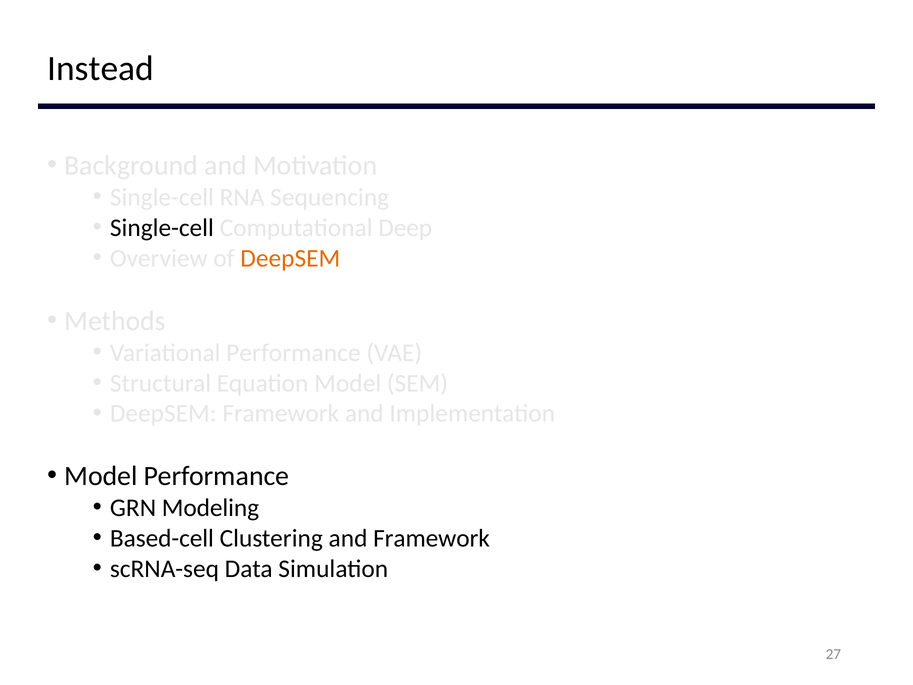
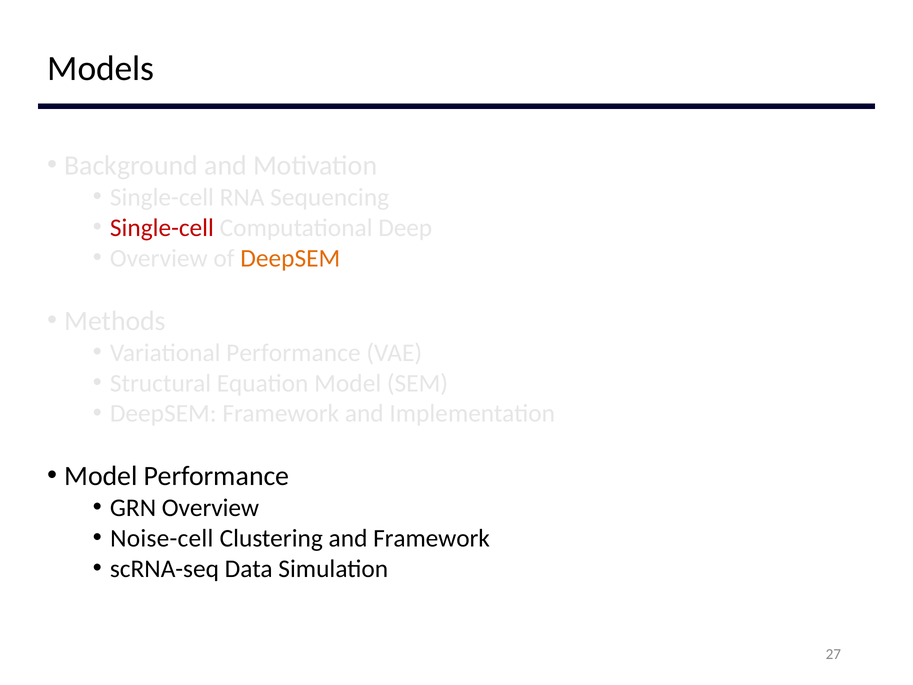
Instead: Instead -> Models
Single-cell at (162, 228) colour: black -> red
GRN Modeling: Modeling -> Overview
Based-cell: Based-cell -> Noise-cell
